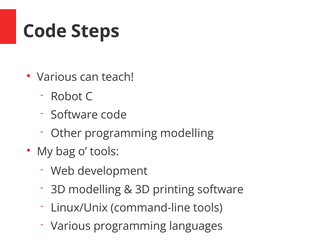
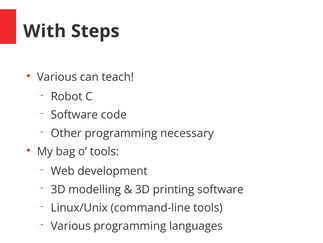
Code at (45, 31): Code -> With
programming modelling: modelling -> necessary
